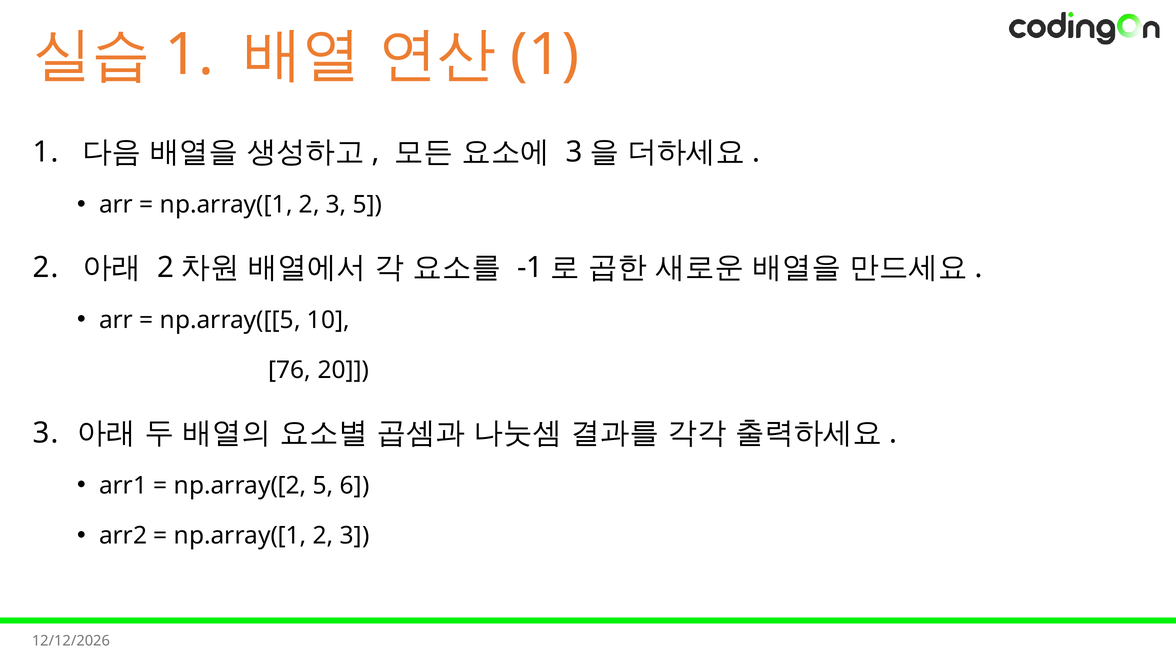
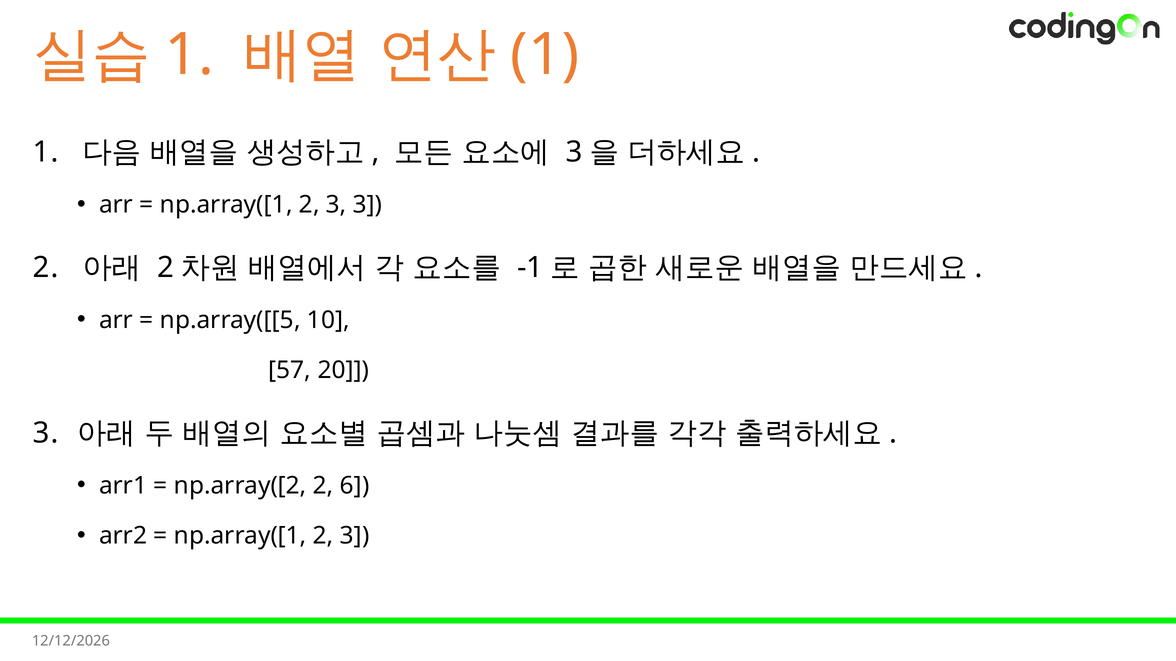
3 5: 5 -> 3
76: 76 -> 57
np.array([2 5: 5 -> 2
